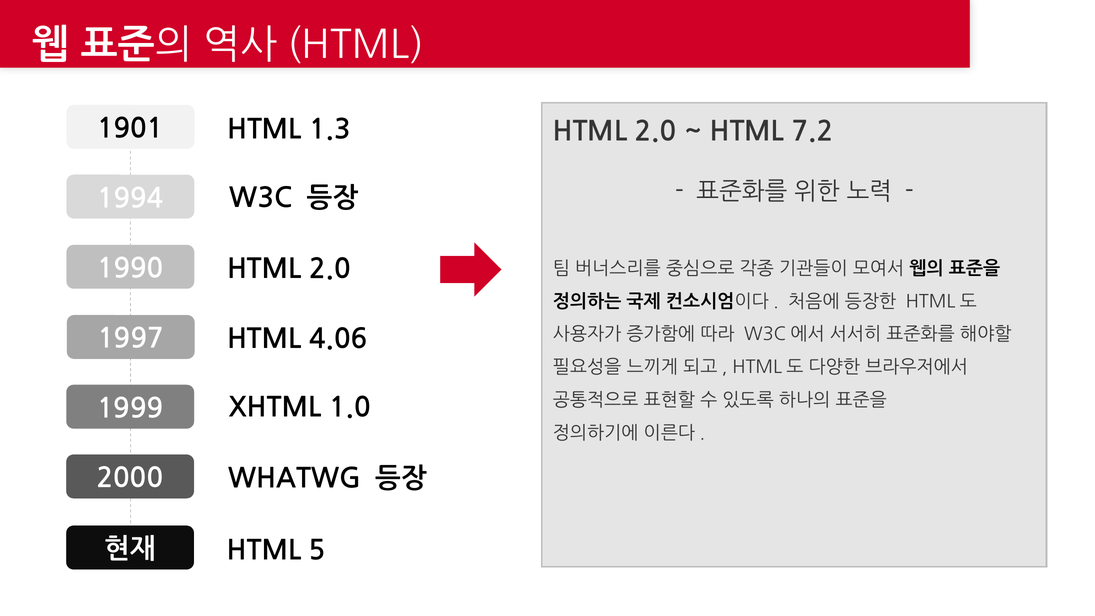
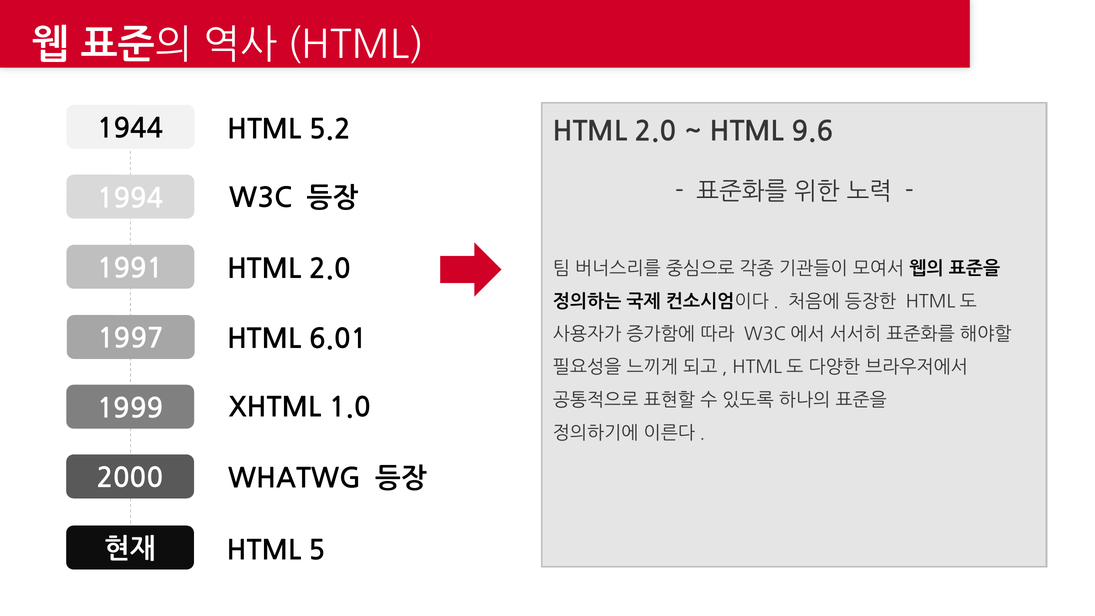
1901: 1901 -> 1944
1.3: 1.3 -> 5.2
7.2: 7.2 -> 9.6
1990: 1990 -> 1991
4.06: 4.06 -> 6.01
